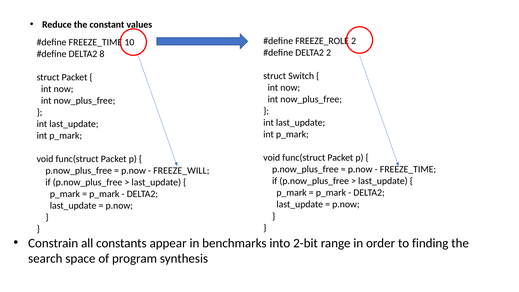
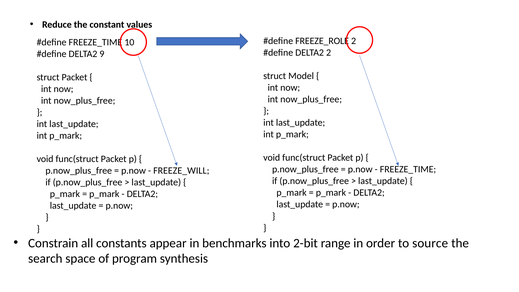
8: 8 -> 9
Switch: Switch -> Model
finding: finding -> source
